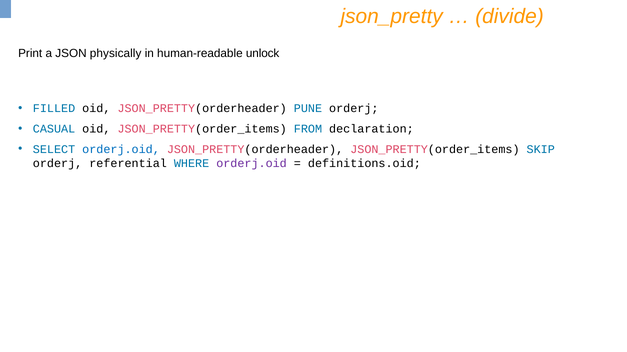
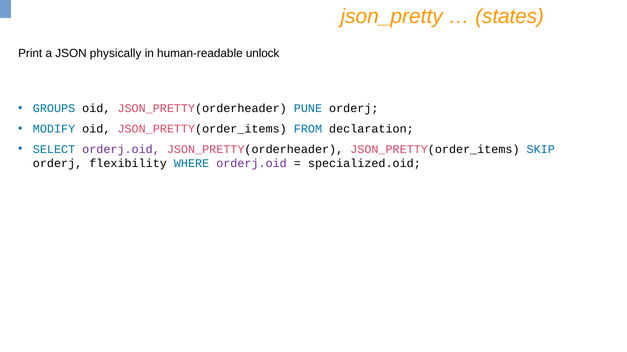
divide: divide -> states
FILLED: FILLED -> GROUPS
CASUAL: CASUAL -> MODIFY
orderj.oid at (121, 149) colour: blue -> purple
referential: referential -> flexibility
definitions.oid: definitions.oid -> specialized.oid
